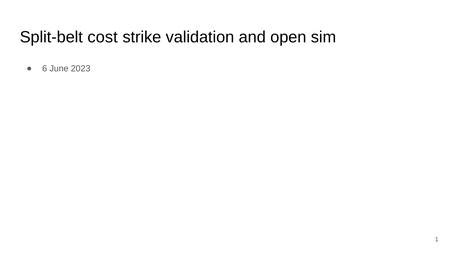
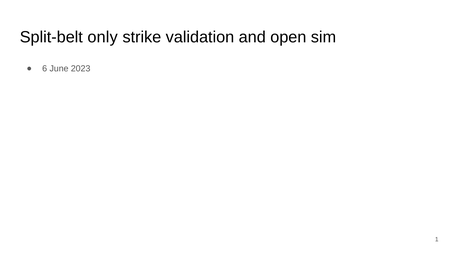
cost: cost -> only
